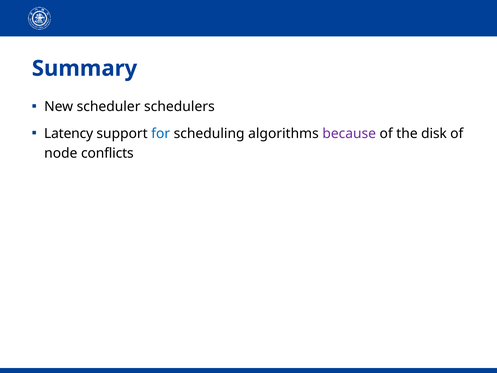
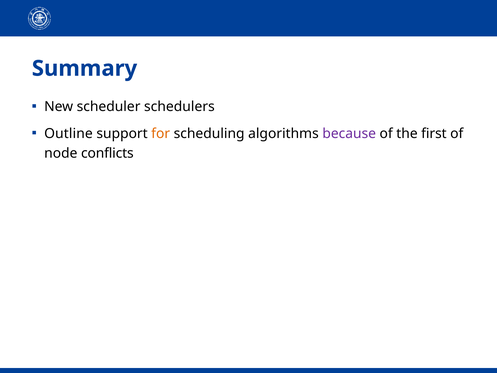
Latency: Latency -> Outline
for colour: blue -> orange
disk: disk -> first
